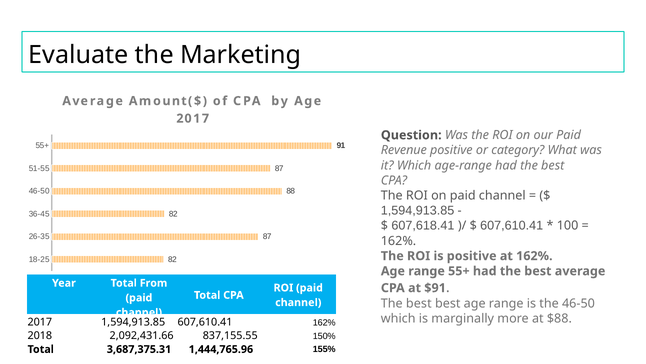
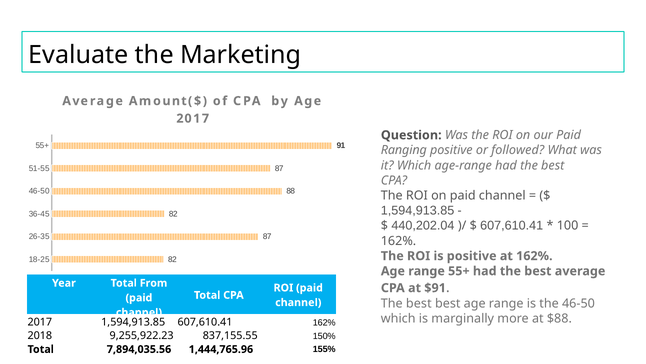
Revenue: Revenue -> Ranging
category: category -> followed
607,618.41: 607,618.41 -> 440,202.04
2,092,431.66: 2,092,431.66 -> 9,255,922.23
3,687,375.31: 3,687,375.31 -> 7,894,035.56
